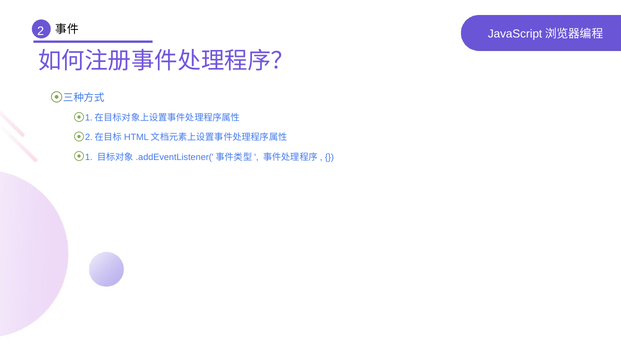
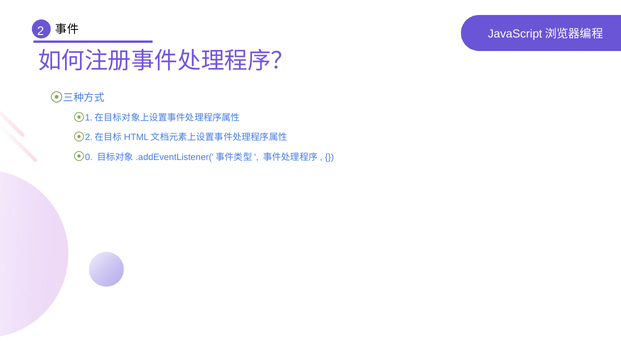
1: 1 -> 0
